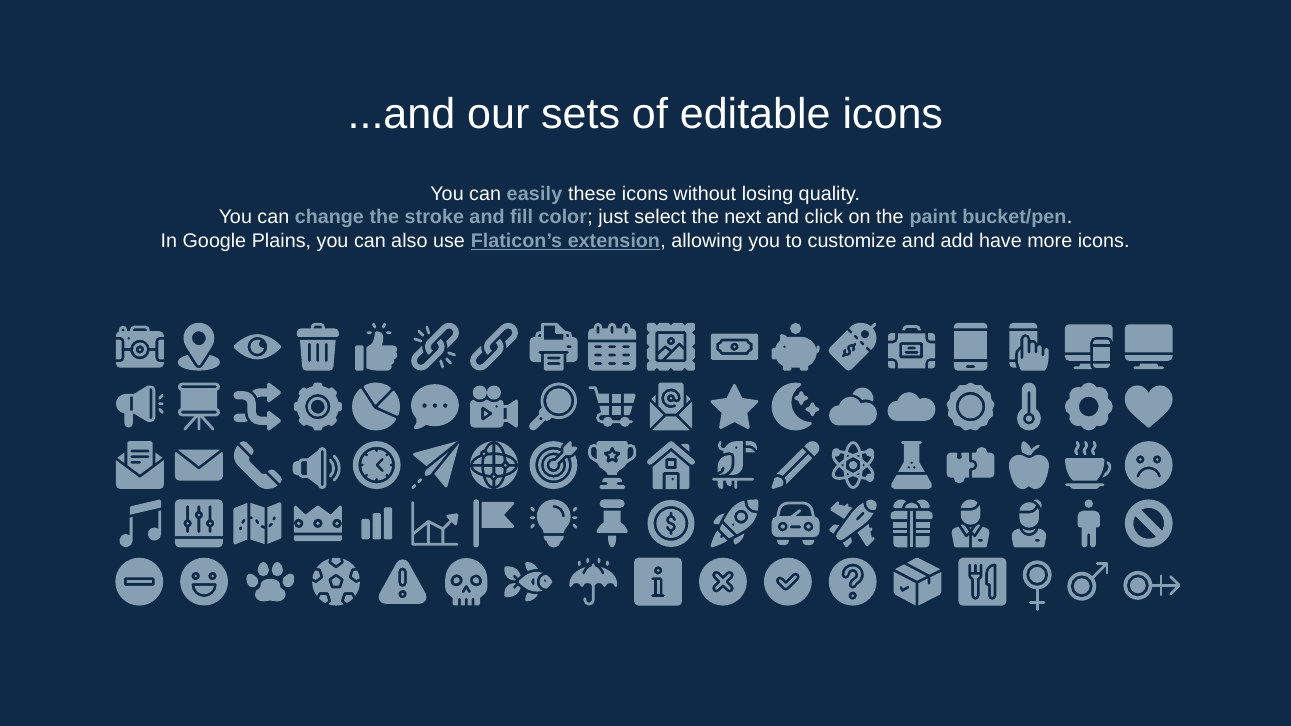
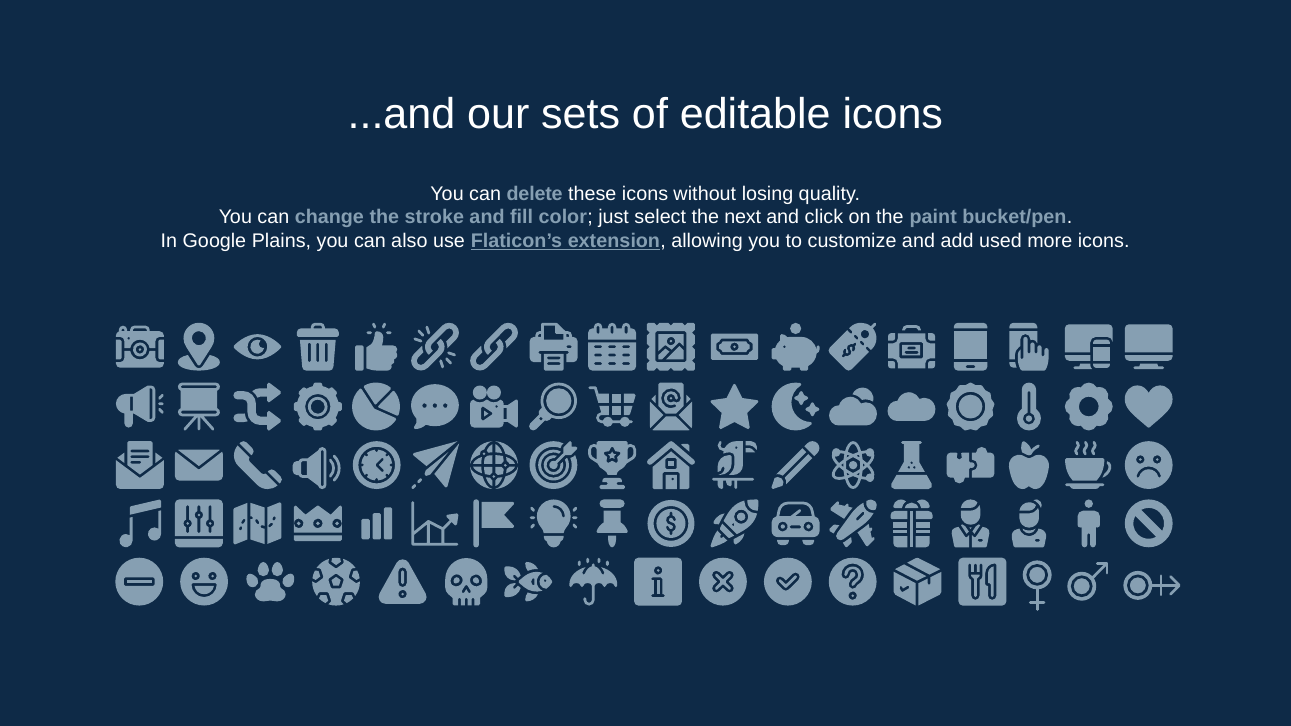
easily: easily -> delete
have: have -> used
